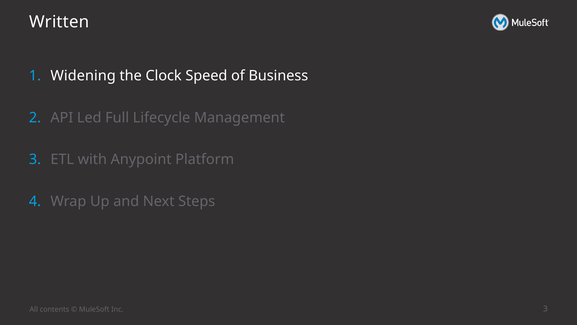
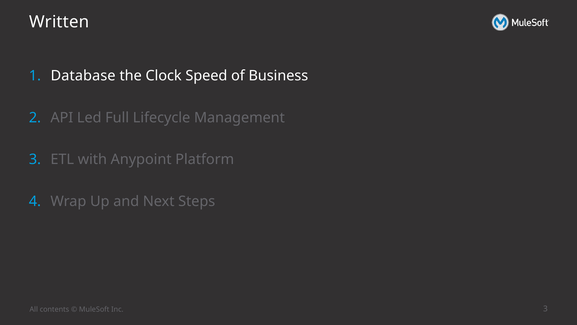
Widening: Widening -> Database
